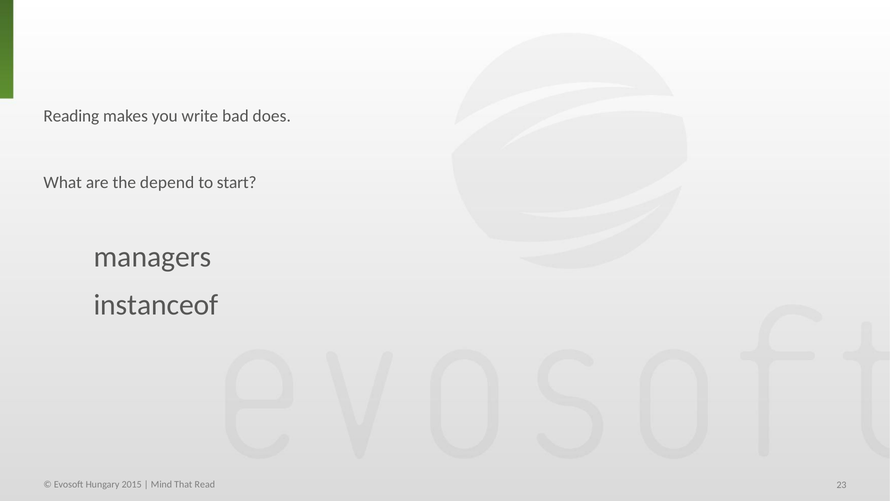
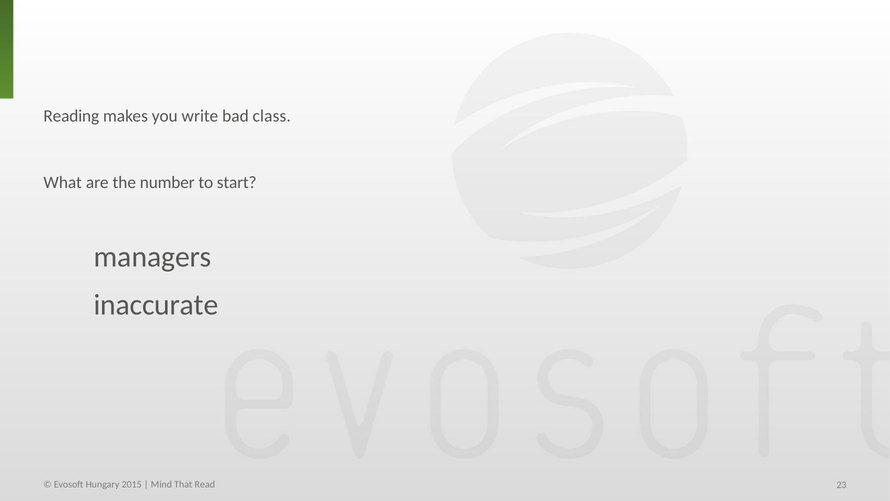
does: does -> class
depend: depend -> number
instanceof: instanceof -> inaccurate
